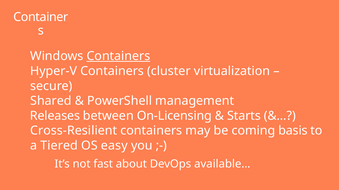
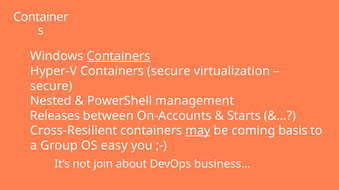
Containers cluster: cluster -> secure
Shared: Shared -> Nested
On-Licensing: On-Licensing -> On-Accounts
may underline: none -> present
Tiered: Tiered -> Group
fast: fast -> join
available…: available… -> business…
